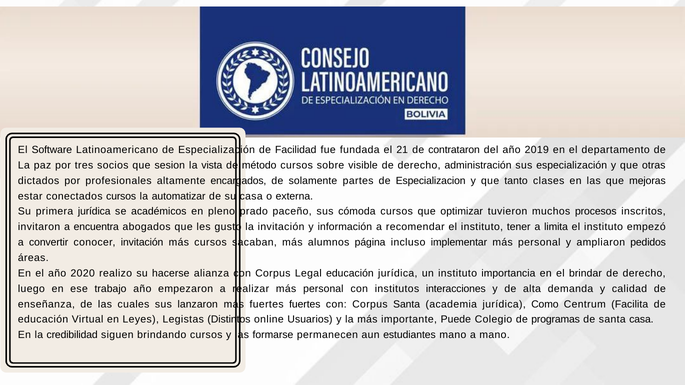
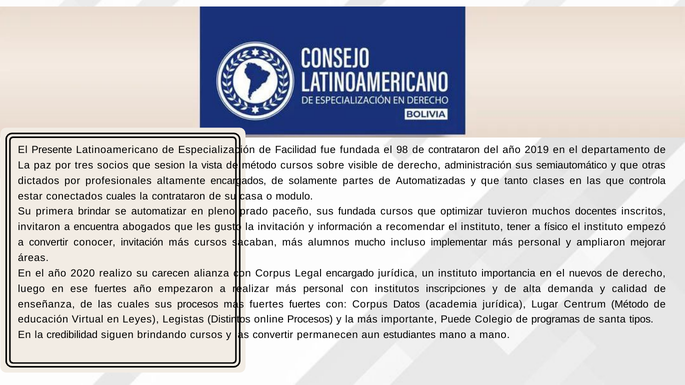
Software: Software -> Presente
21: 21 -> 98
sus especialización: especialización -> semiautomático
Especializacion: Especializacion -> Automatizadas
mejoras: mejoras -> controla
conectados cursos: cursos -> cuales
la automatizar: automatizar -> contrataron
externa: externa -> modulo
primera jurídica: jurídica -> brindar
académicos: académicos -> automatizar
sus cómoda: cómoda -> fundada
procesos: procesos -> docentes
limita: limita -> físico
página: página -> mucho
pedidos: pedidos -> mejorar
hacerse: hacerse -> carecen
Legal educación: educación -> encargado
brindar: brindar -> nuevos
ese trabajo: trabajo -> fuertes
interacciones: interacciones -> inscripciones
sus lanzaron: lanzaron -> procesos
Corpus Santa: Santa -> Datos
Como: Como -> Lugar
Centrum Facilita: Facilita -> Método
online Usuarios: Usuarios -> Procesos
santa casa: casa -> tipos
las formarse: formarse -> convertir
